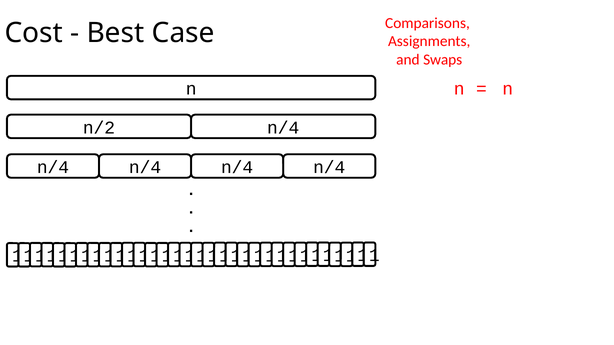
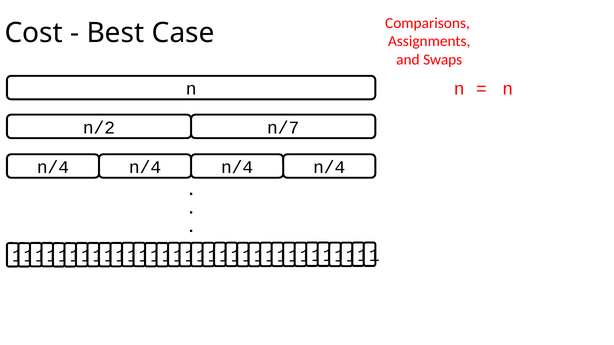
n/2 n/4: n/4 -> n/7
